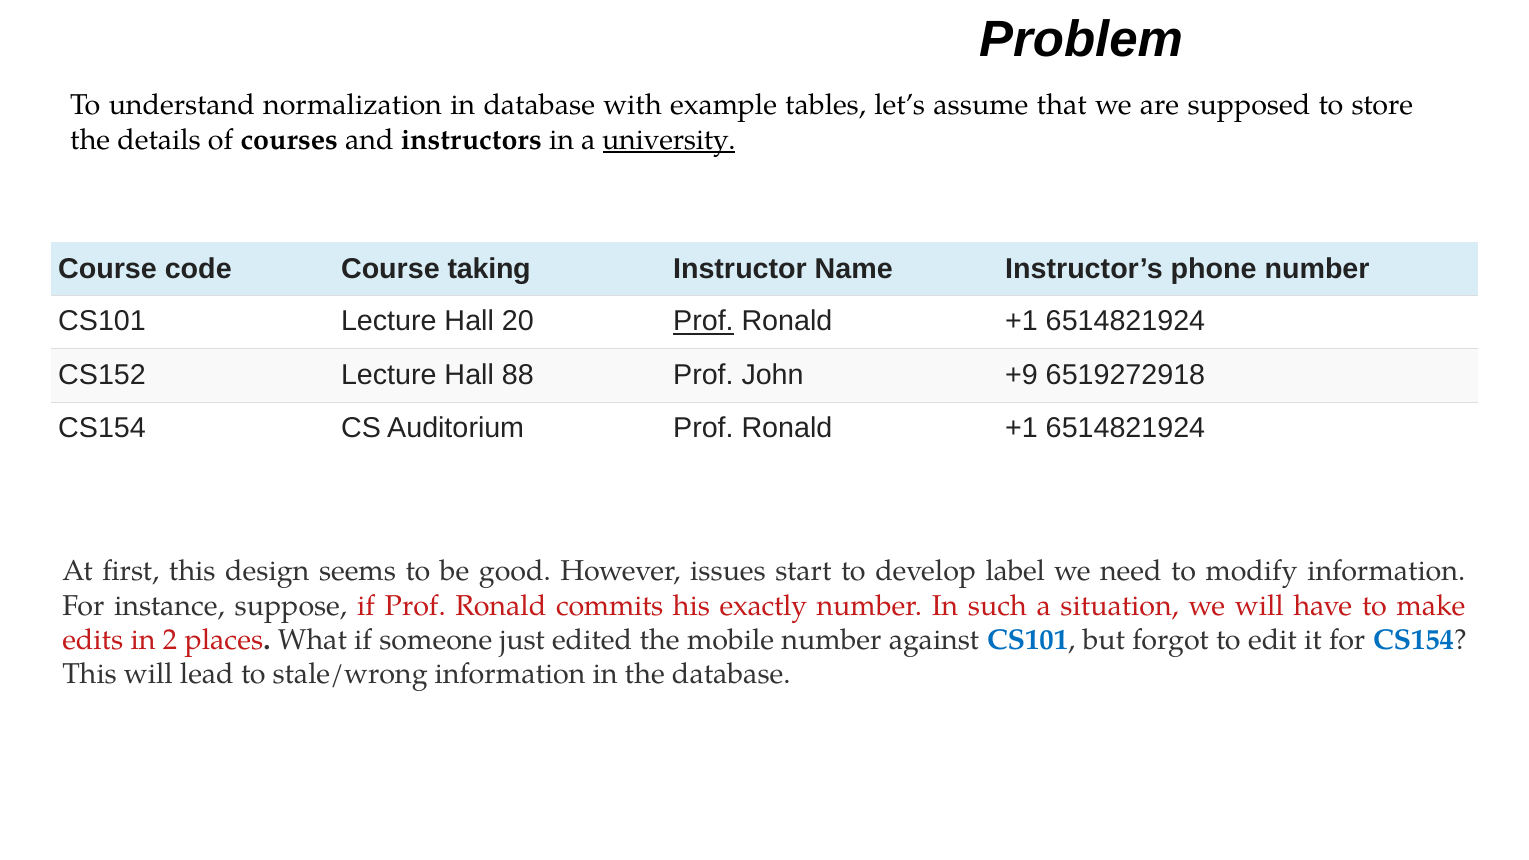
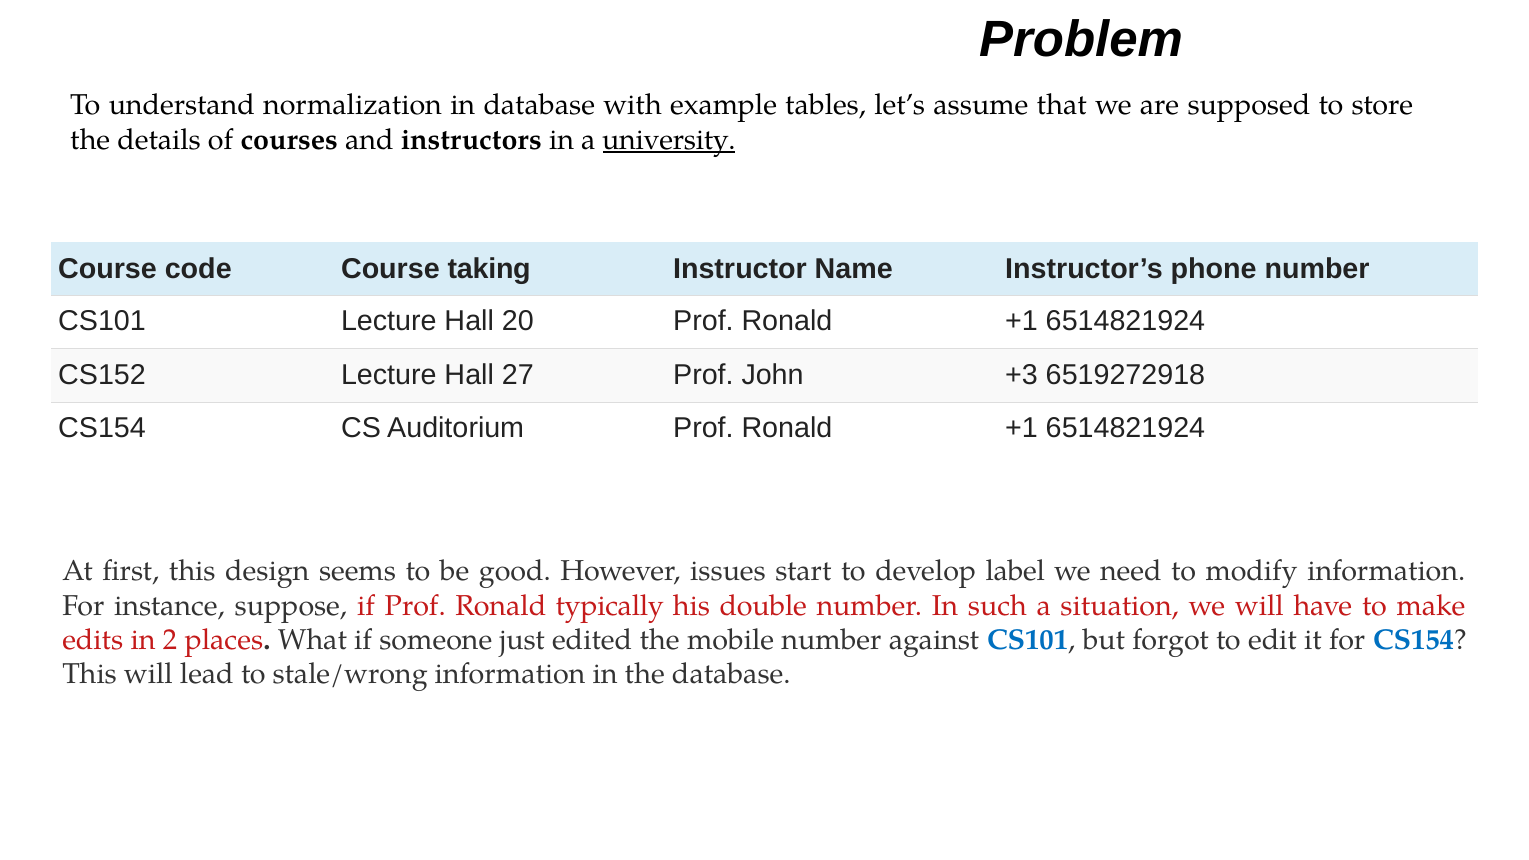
Prof at (703, 321) underline: present -> none
88: 88 -> 27
+9: +9 -> +3
commits: commits -> typically
exactly: exactly -> double
